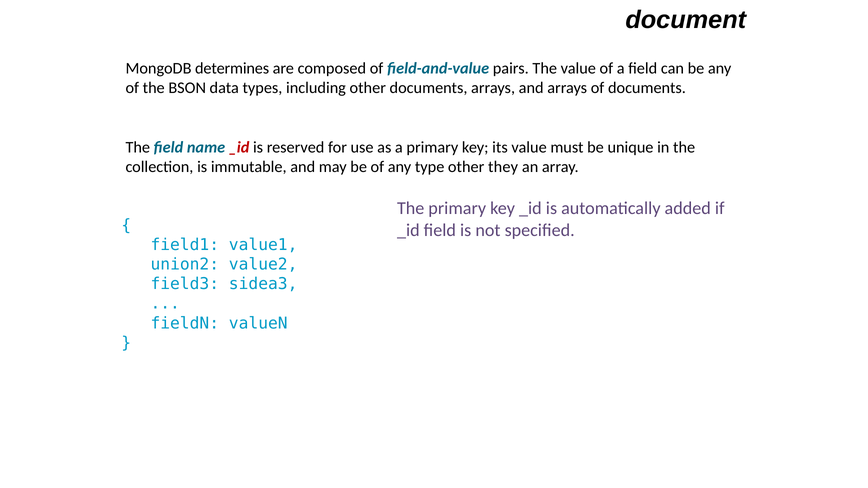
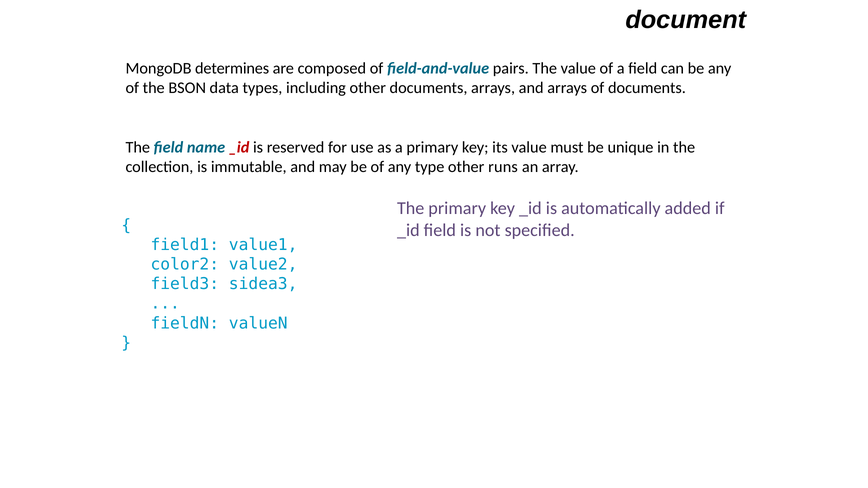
they: they -> runs
union2: union2 -> color2
